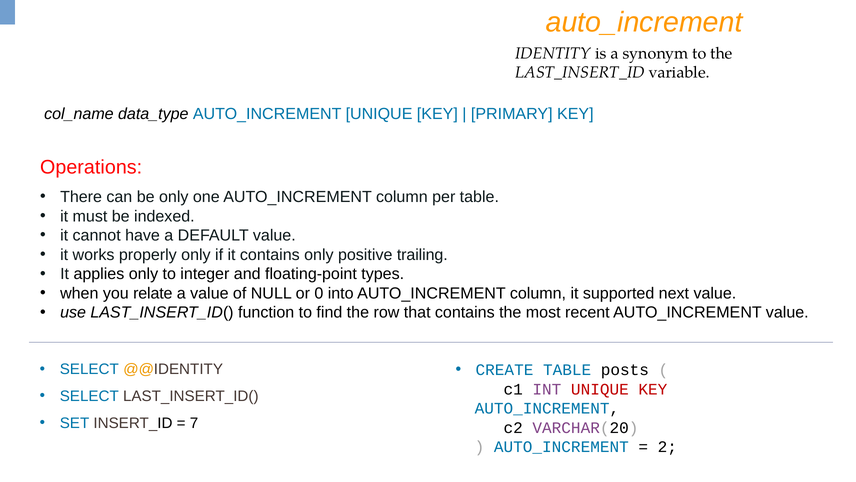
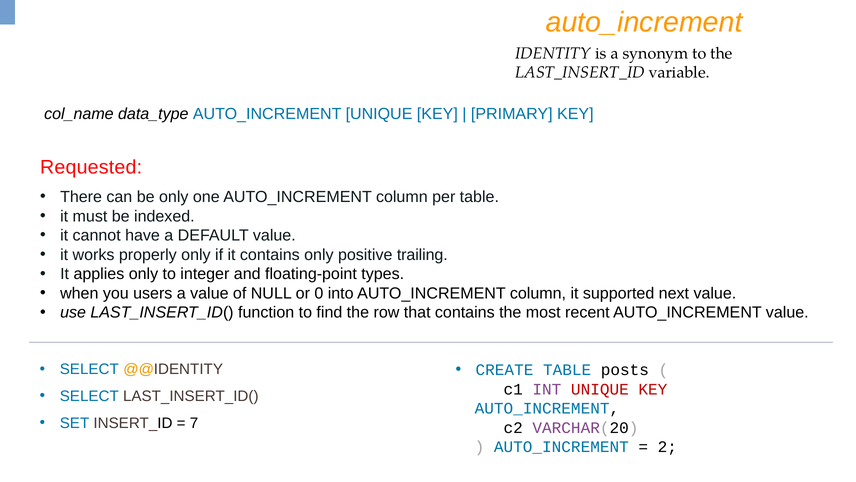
Operations: Operations -> Requested
relate: relate -> users
